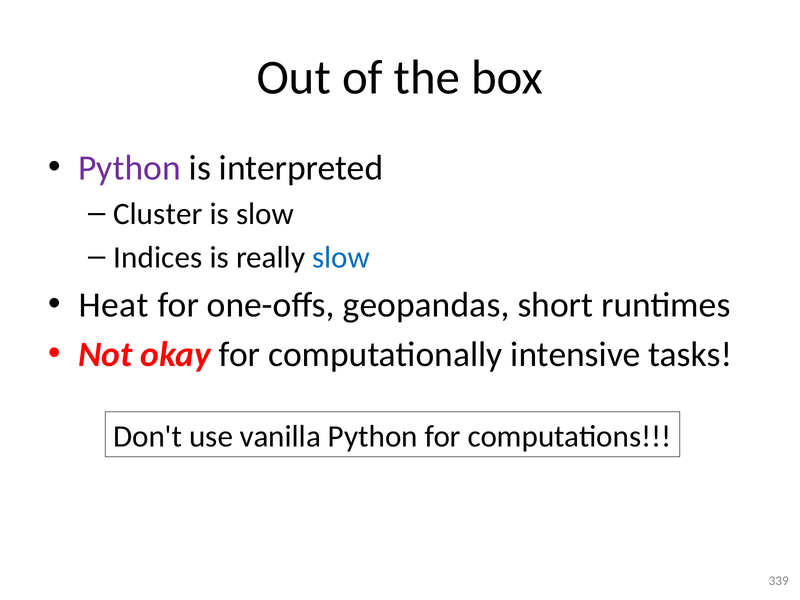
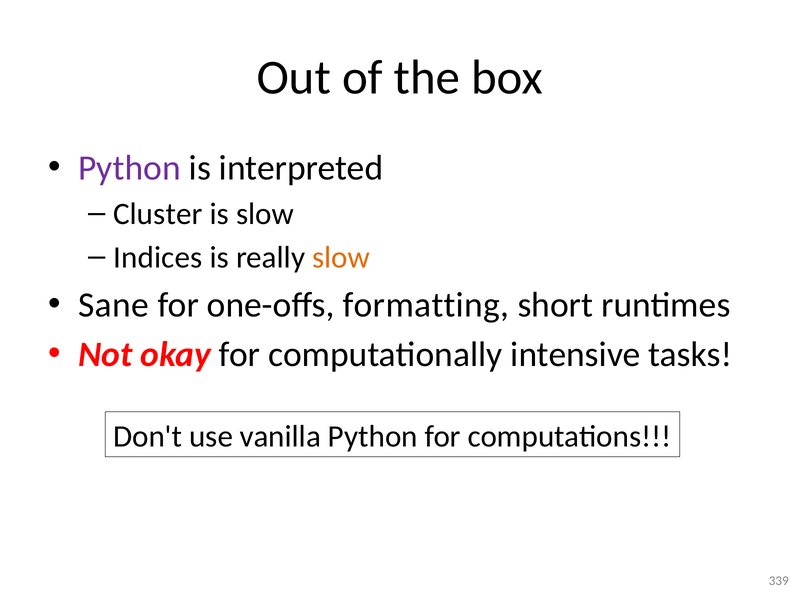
slow at (341, 257) colour: blue -> orange
Heat: Heat -> Sane
geopandas: geopandas -> formatting
